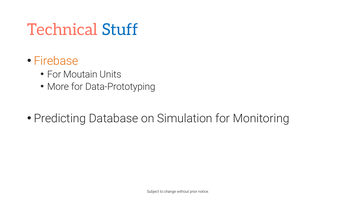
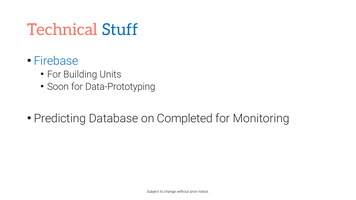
Firebase colour: orange -> blue
Moutain: Moutain -> Building
More: More -> Soon
Simulation: Simulation -> Completed
